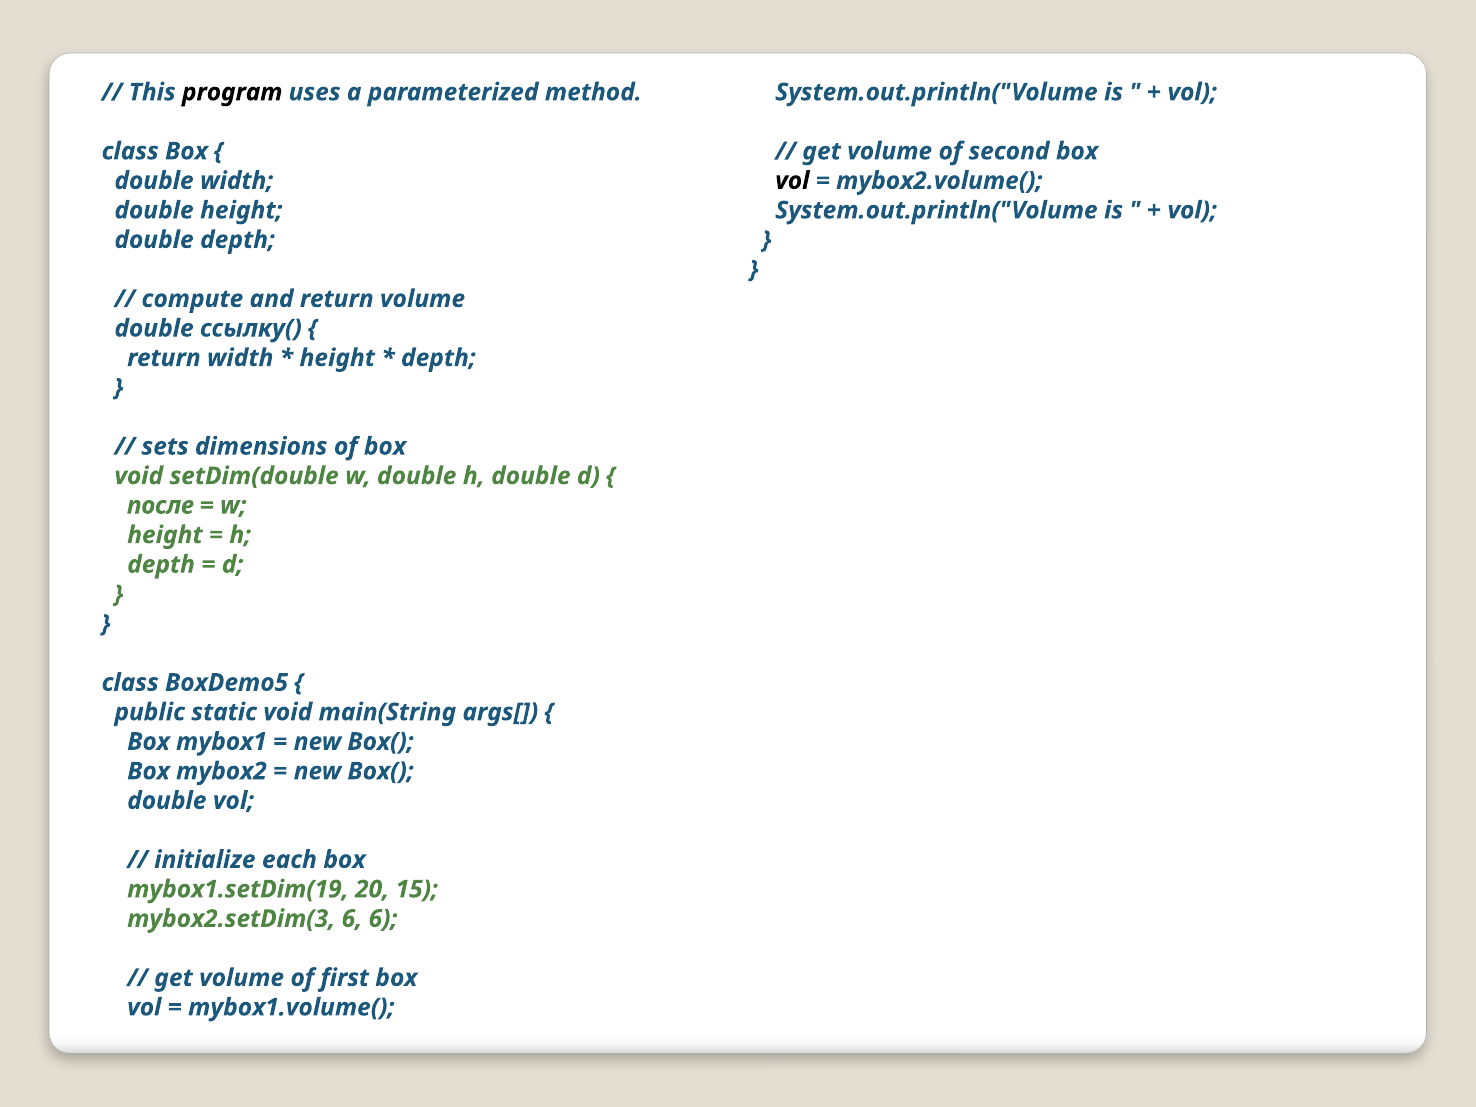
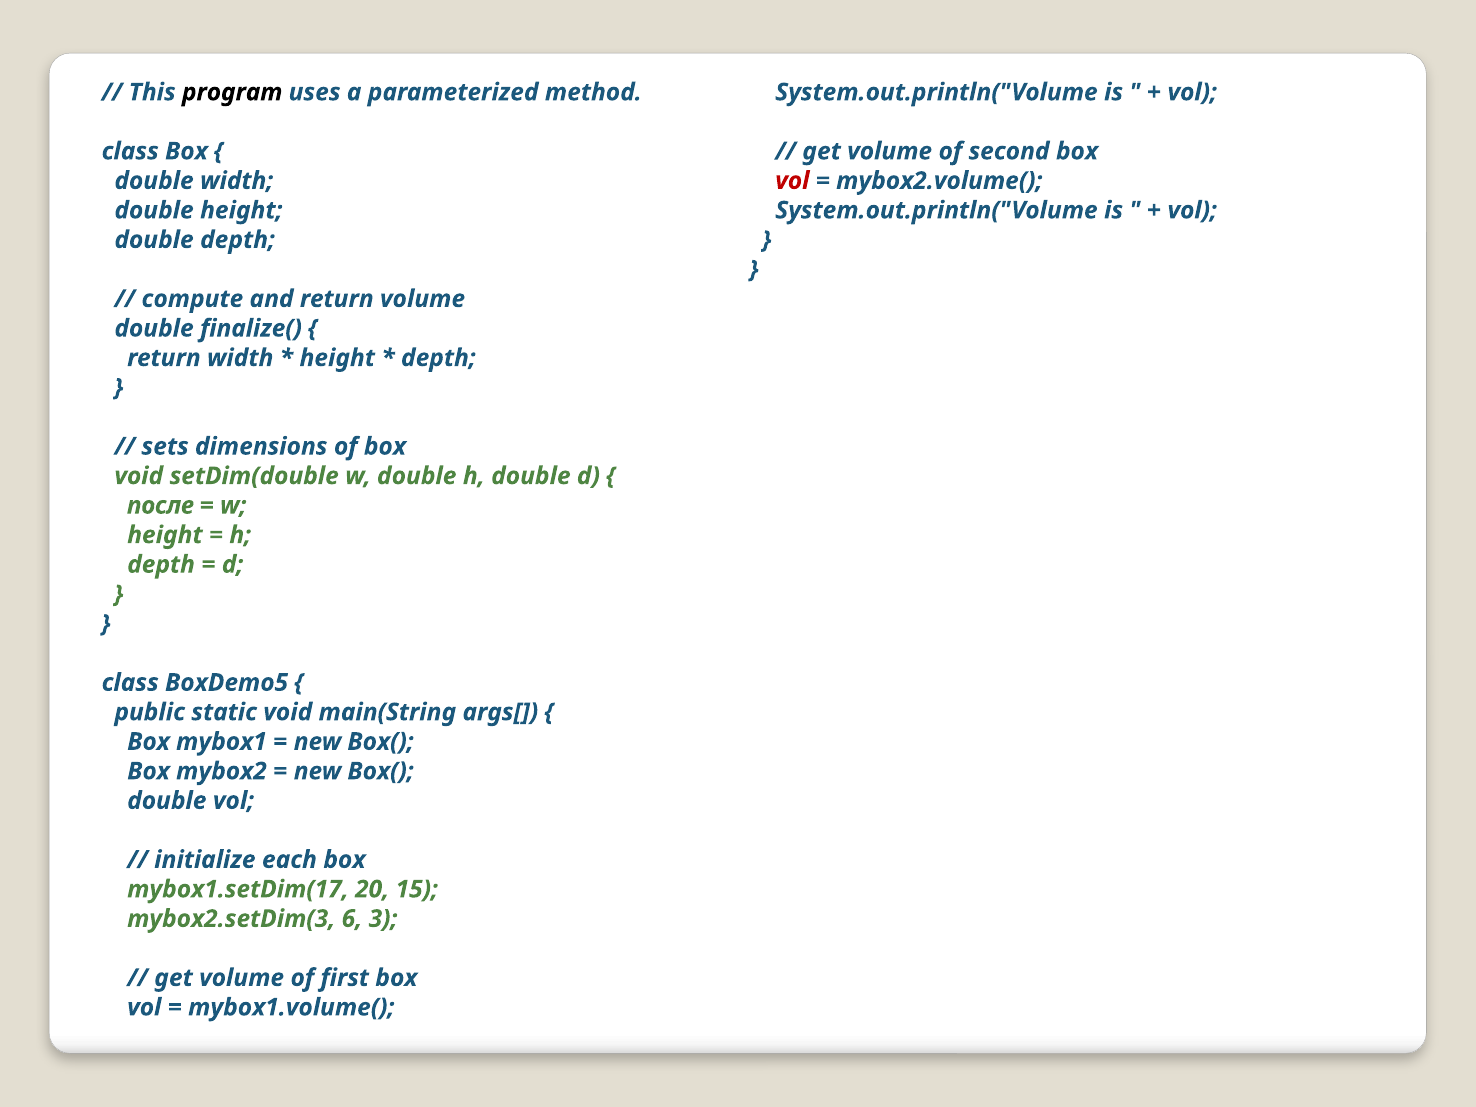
vol at (792, 181) colour: black -> red
ссылку(: ссылку( -> finalize(
mybox1.setDim(19: mybox1.setDim(19 -> mybox1.setDim(17
6 6: 6 -> 3
